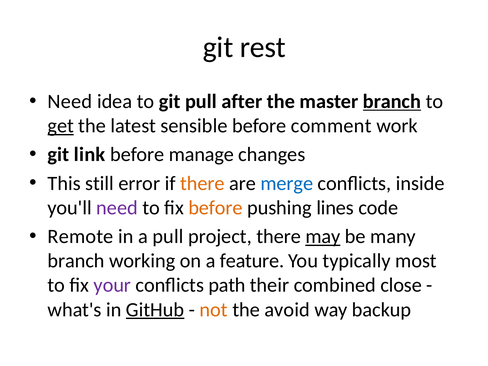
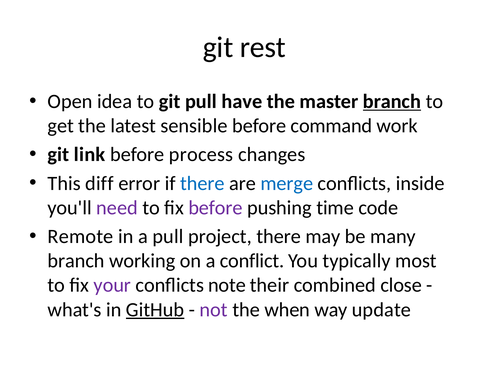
Need at (70, 101): Need -> Open
after: after -> have
get underline: present -> none
comment: comment -> command
manage: manage -> process
still: still -> diff
there at (202, 183) colour: orange -> blue
before at (216, 208) colour: orange -> purple
lines: lines -> time
may underline: present -> none
feature: feature -> conflict
path: path -> note
not colour: orange -> purple
avoid: avoid -> when
backup: backup -> update
